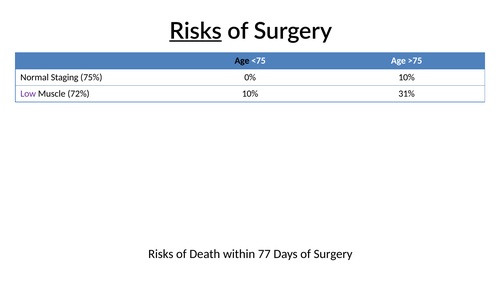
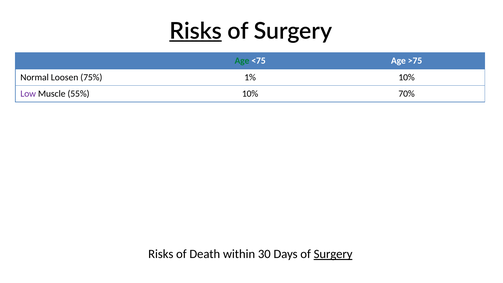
Age at (242, 61) colour: black -> green
Staging: Staging -> Loosen
0%: 0% -> 1%
72%: 72% -> 55%
31%: 31% -> 70%
77: 77 -> 30
Surgery at (333, 254) underline: none -> present
